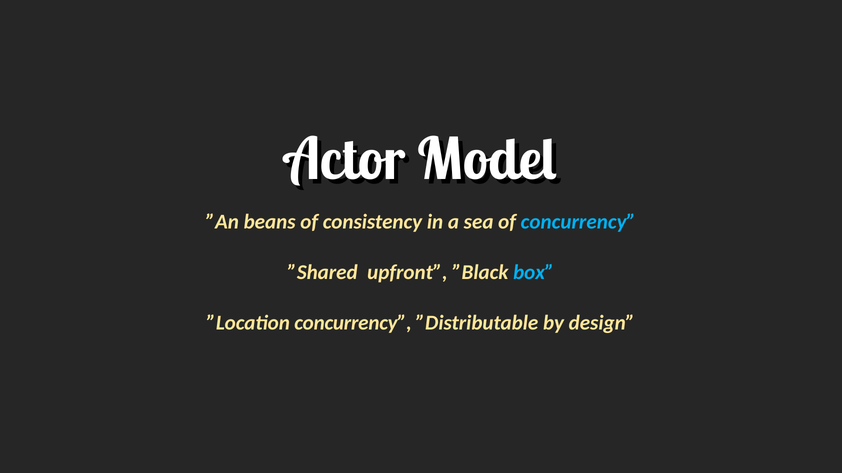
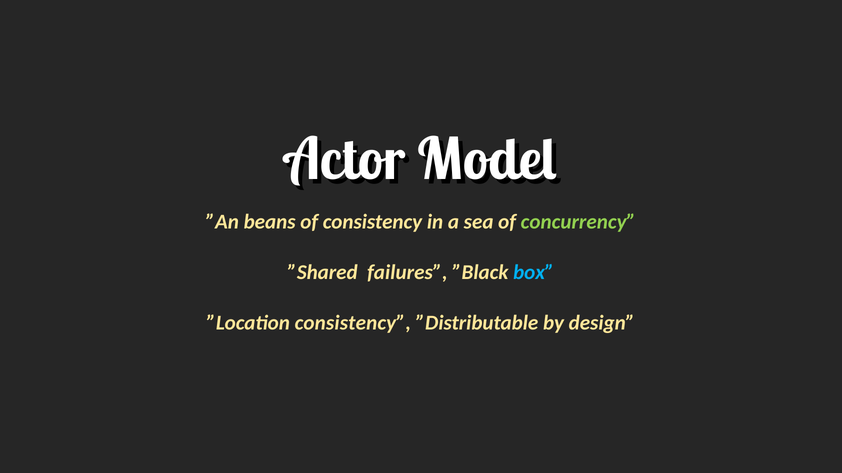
concurrency at (578, 222) colour: light blue -> light green
upfront: upfront -> failures
”Location concurrency: concurrency -> consistency
